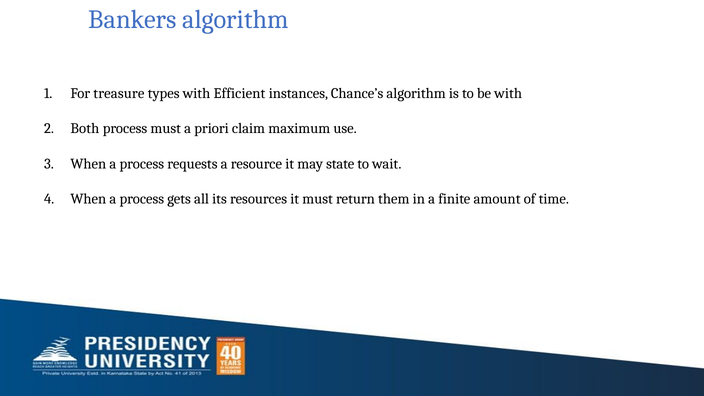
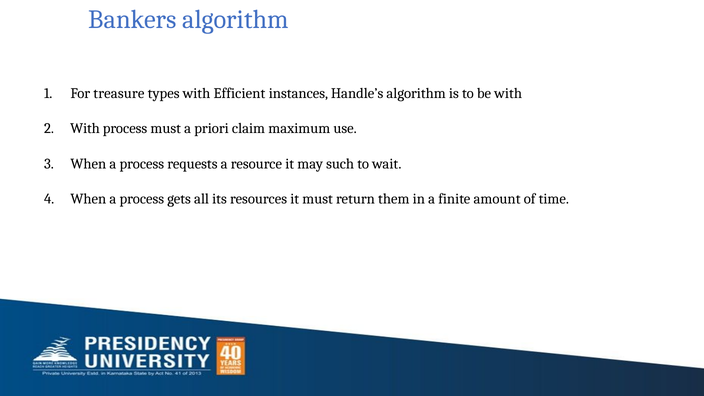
Chance’s: Chance’s -> Handle’s
Both at (85, 129): Both -> With
state: state -> such
